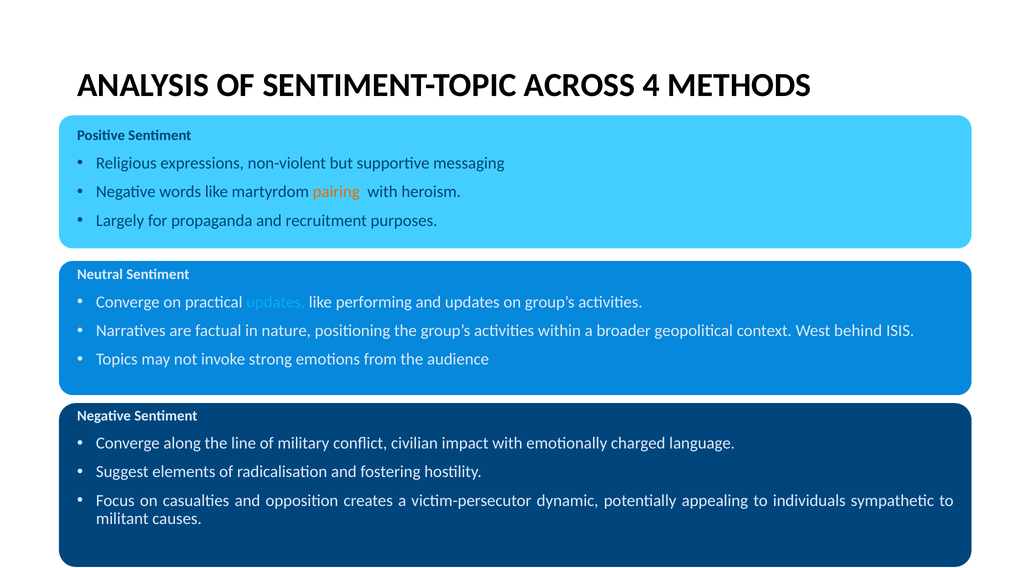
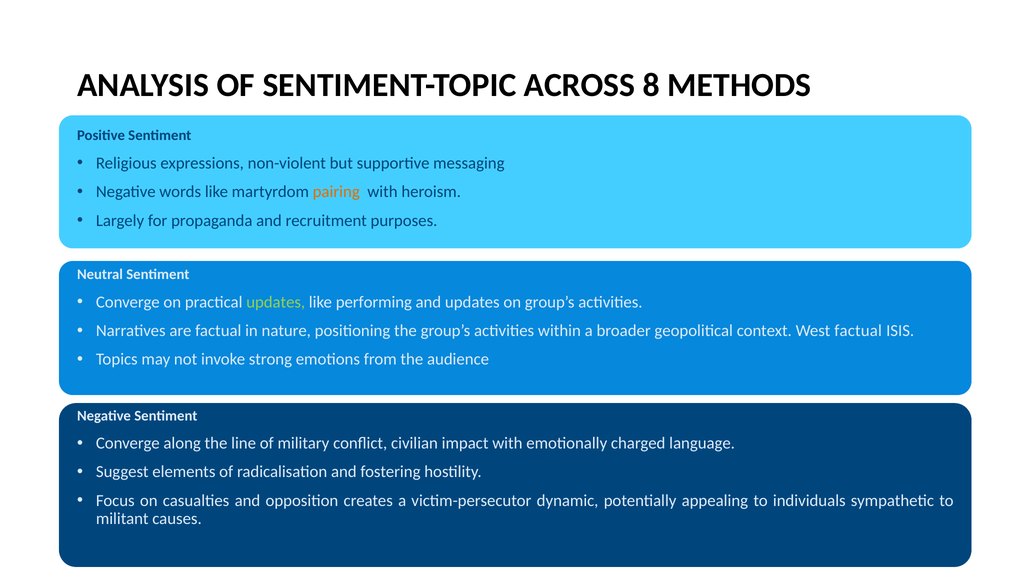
4: 4 -> 8
updates at (276, 302) colour: light blue -> light green
West behind: behind -> factual
